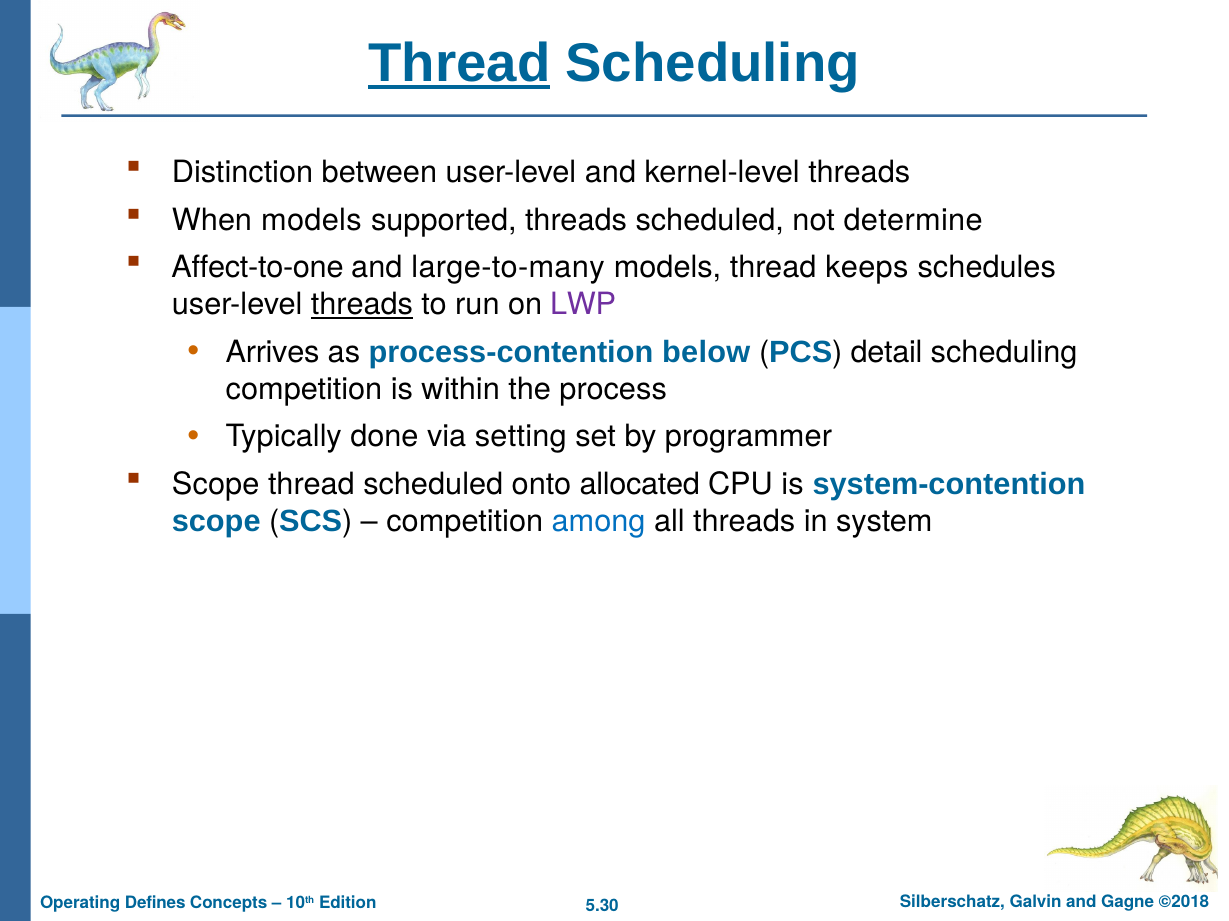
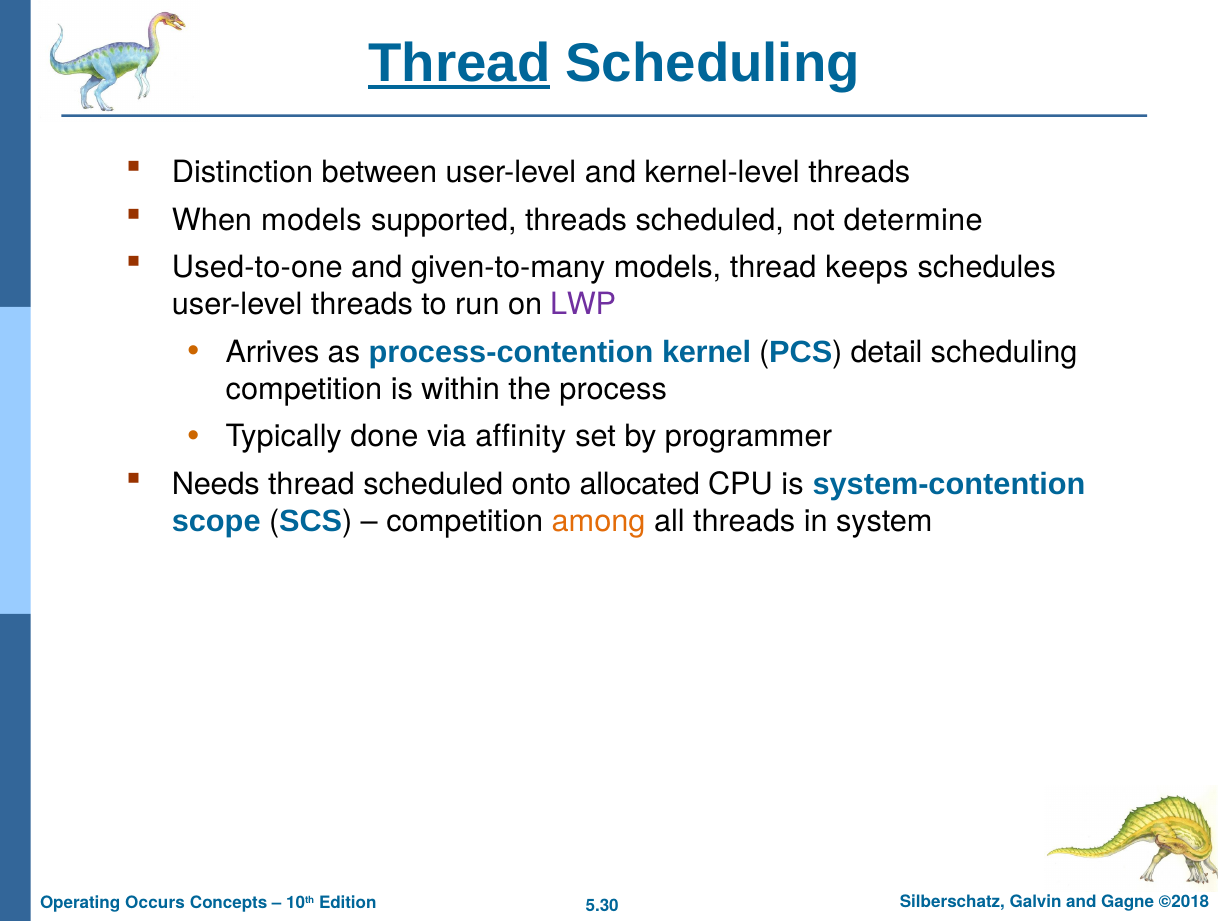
Affect-to-one: Affect-to-one -> Used-to-one
large-to-many: large-to-many -> given-to-many
threads at (362, 305) underline: present -> none
below: below -> kernel
setting: setting -> affinity
Scope at (216, 485): Scope -> Needs
among colour: blue -> orange
Defines: Defines -> Occurs
